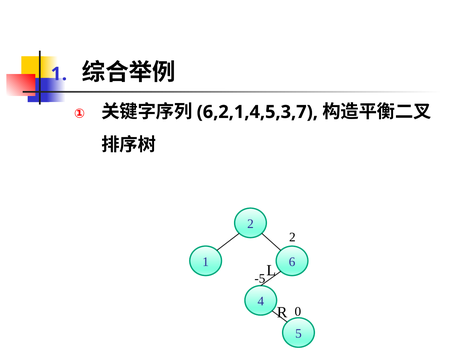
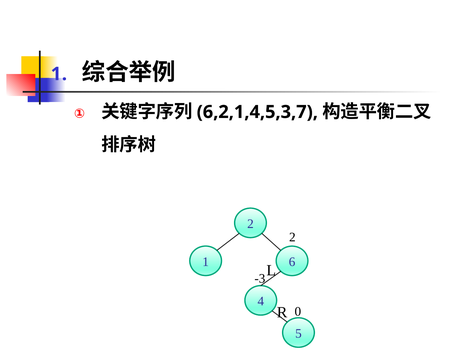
-5: -5 -> -3
